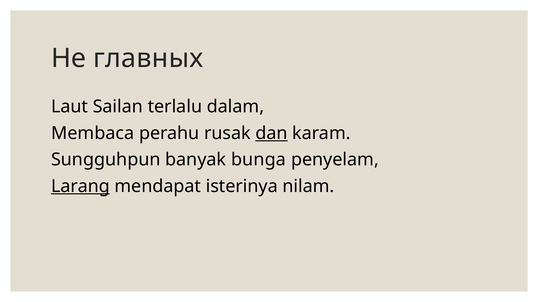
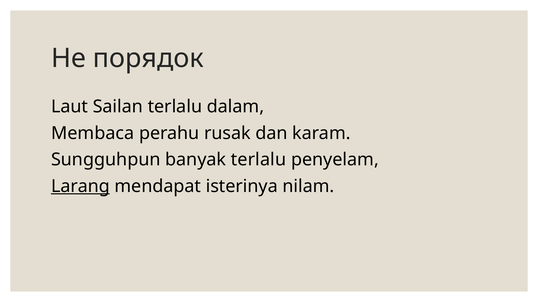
главных: главных -> порядок
dan underline: present -> none
banyak bunga: bunga -> terlalu
